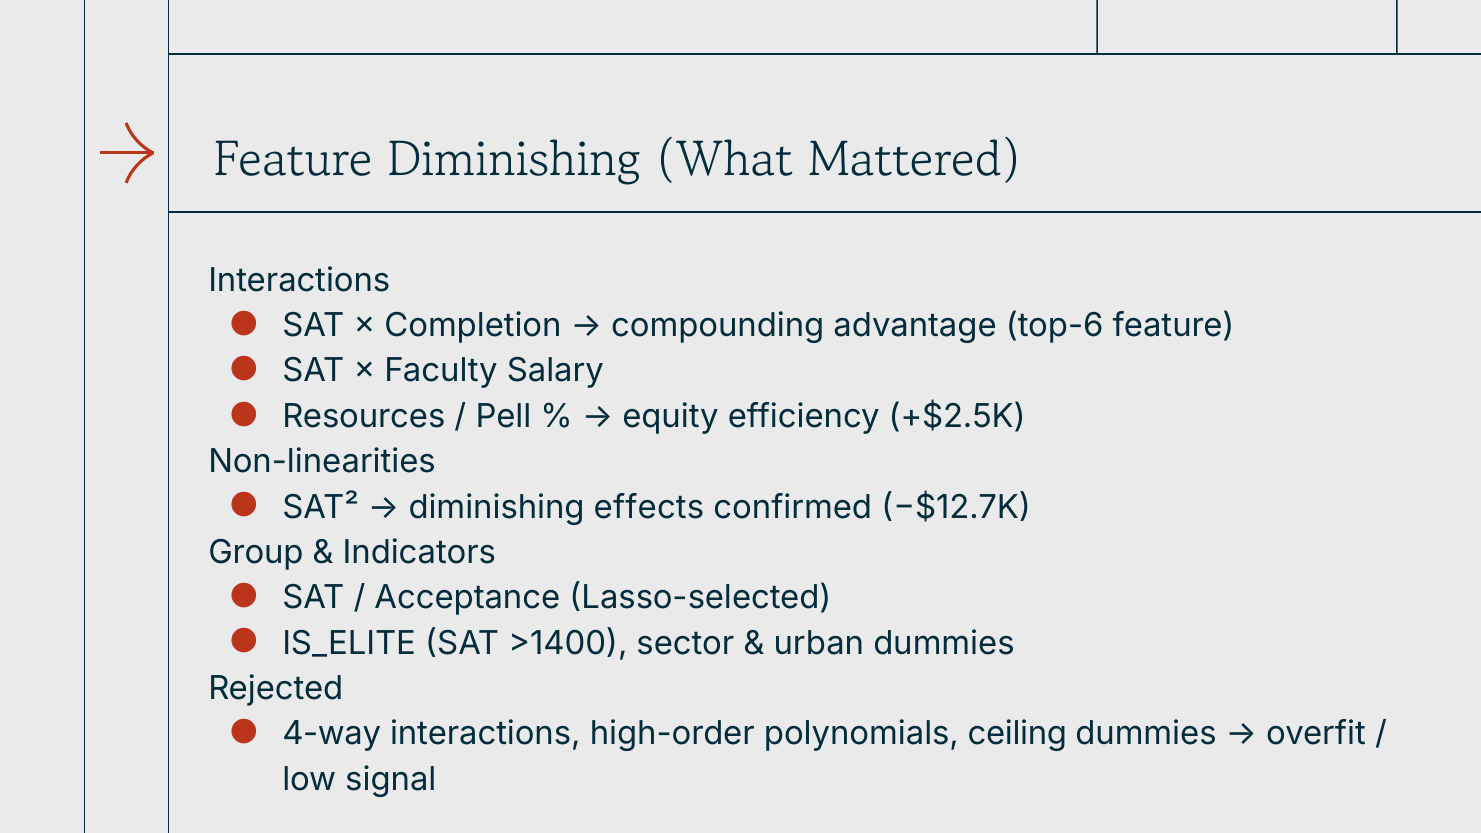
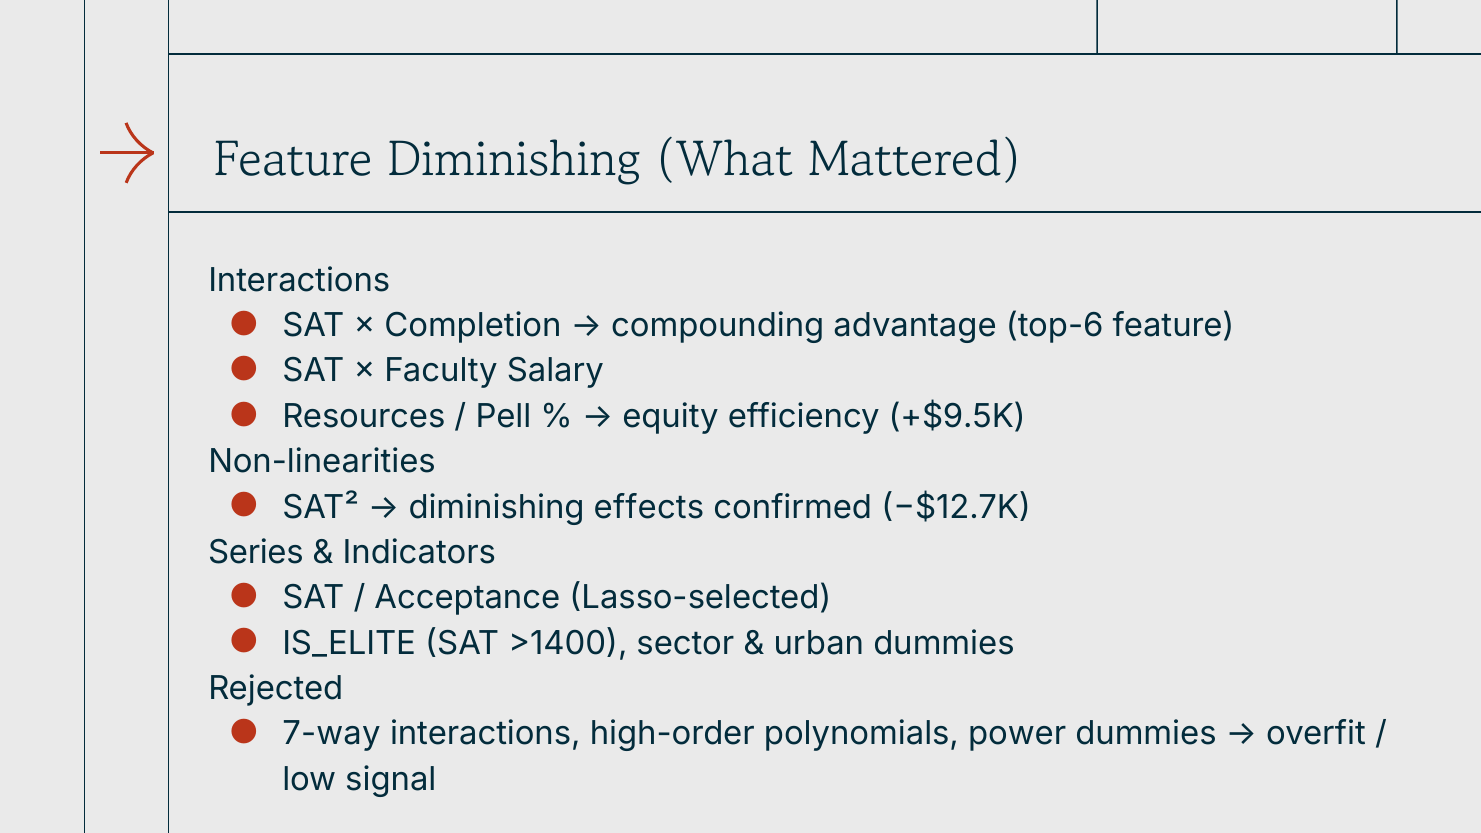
+$2.5K: +$2.5K -> +$9.5K
Group: Group -> Series
4-way: 4-way -> 7-way
ceiling: ceiling -> power
